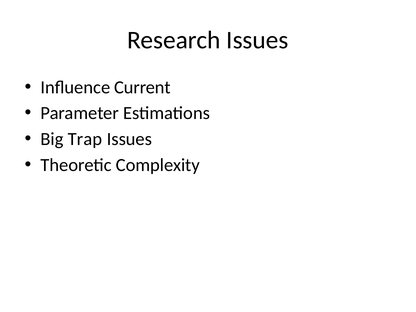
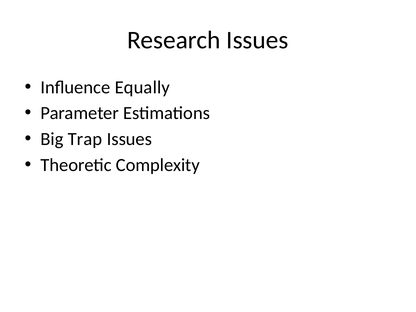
Current: Current -> Equally
